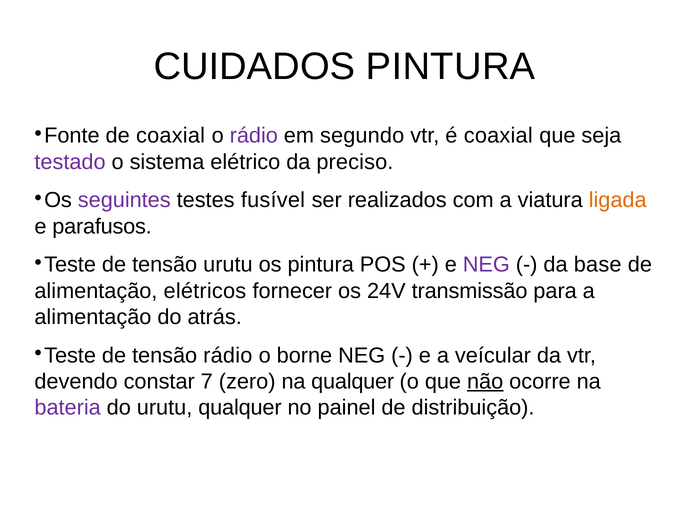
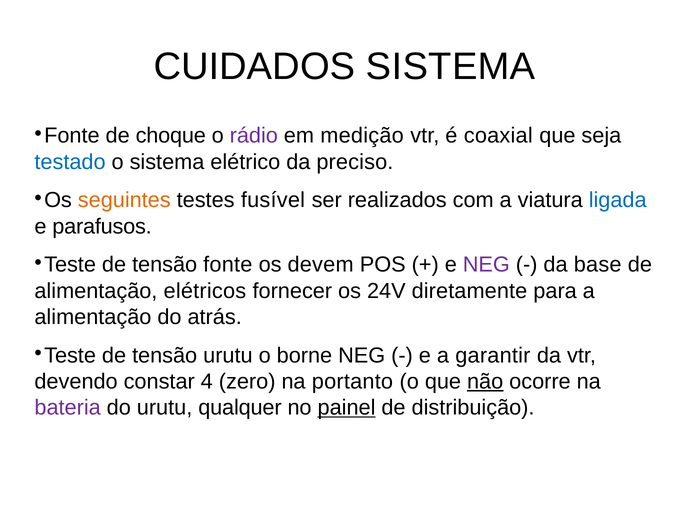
CUIDADOS PINTURA: PINTURA -> SISTEMA
de coaxial: coaxial -> choque
segundo: segundo -> medição
testado colour: purple -> blue
seguintes colour: purple -> orange
ligada colour: orange -> blue
tensão urutu: urutu -> fonte
os pintura: pintura -> devem
transmissão: transmissão -> diretamente
tensão rádio: rádio -> urutu
veícular: veícular -> garantir
7: 7 -> 4
na qualquer: qualquer -> portanto
painel underline: none -> present
